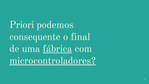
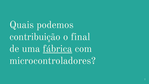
Priori: Priori -> Quais
consequente: consequente -> contribuição
microcontroladores underline: present -> none
